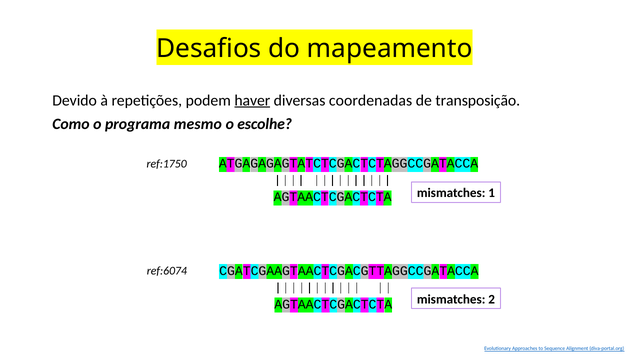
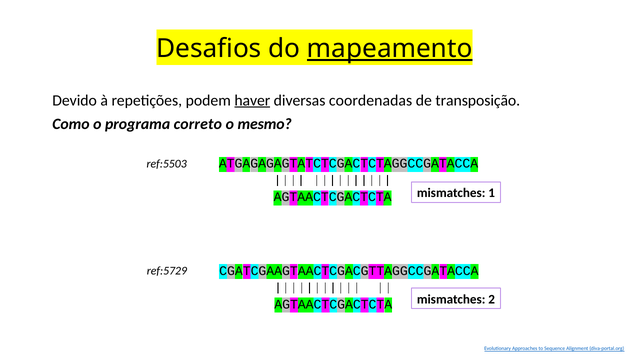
mapeamento underline: none -> present
mesmo: mesmo -> correto
escolhe: escolhe -> mesmo
ref:1750: ref:1750 -> ref:5503
ref:6074: ref:6074 -> ref:5729
